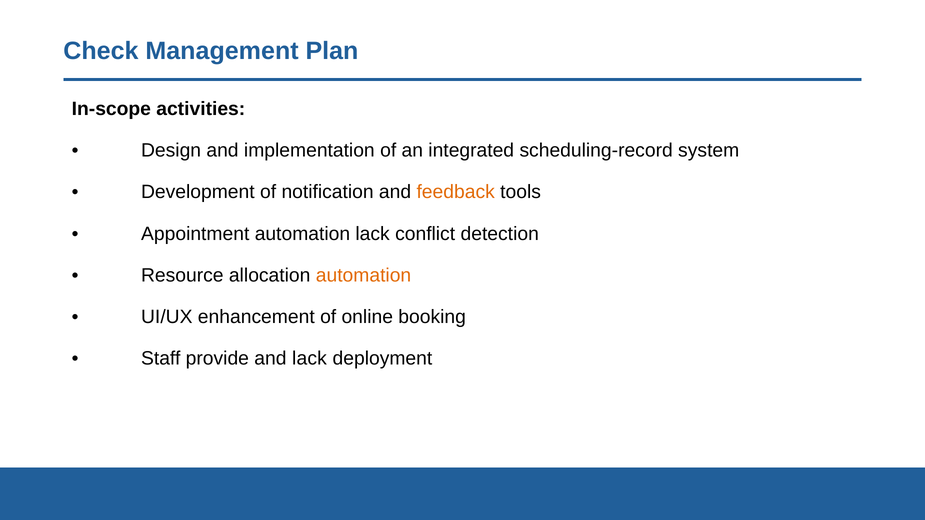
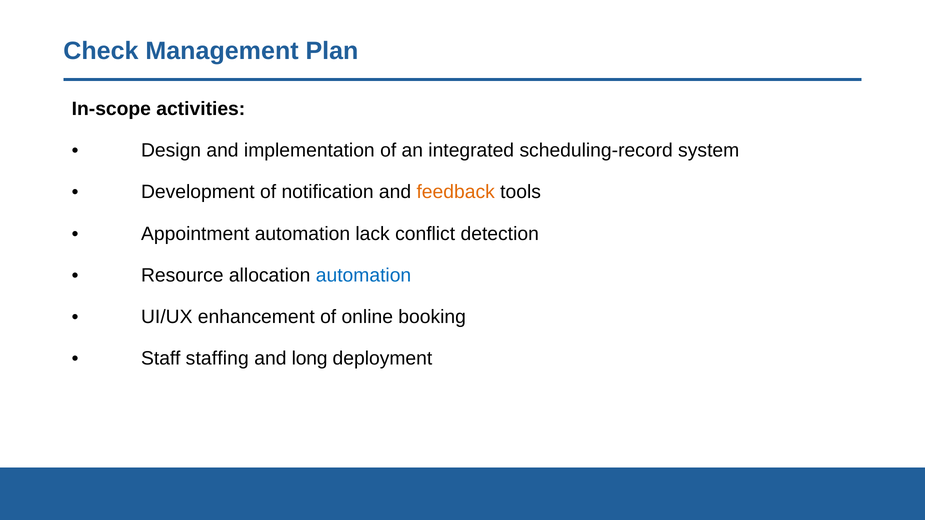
automation at (364, 275) colour: orange -> blue
provide: provide -> staffing
and lack: lack -> long
